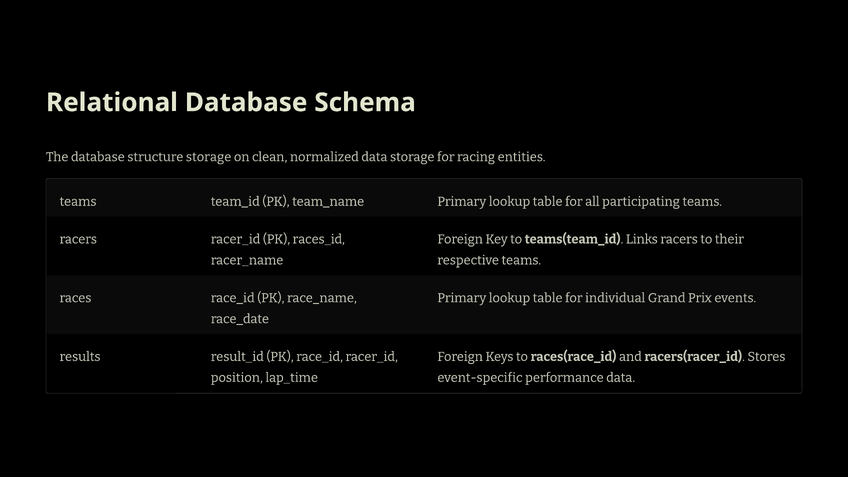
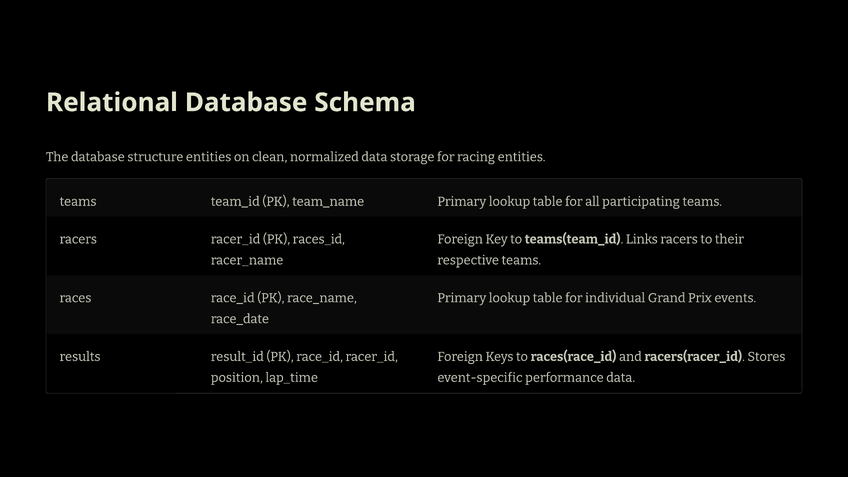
structure storage: storage -> entities
